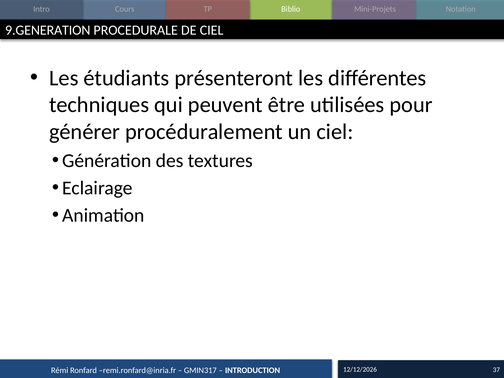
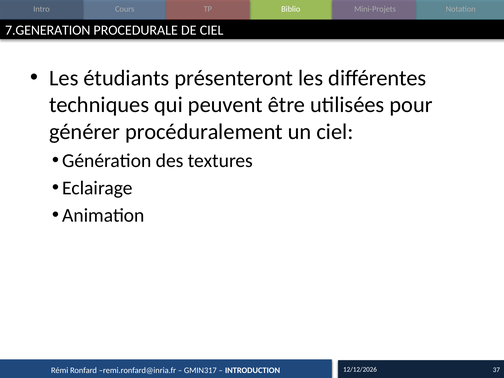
9.GENERATION: 9.GENERATION -> 7.GENERATION
